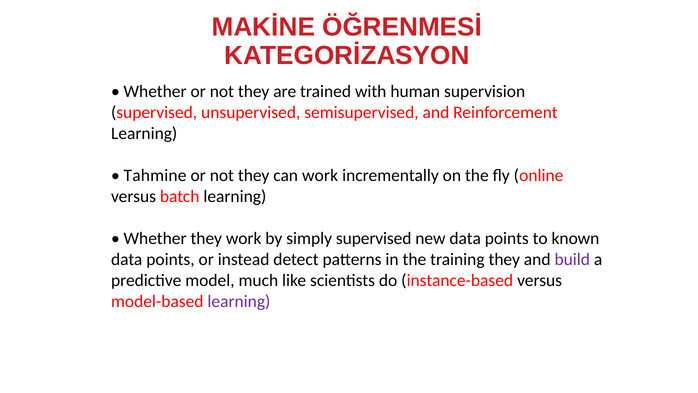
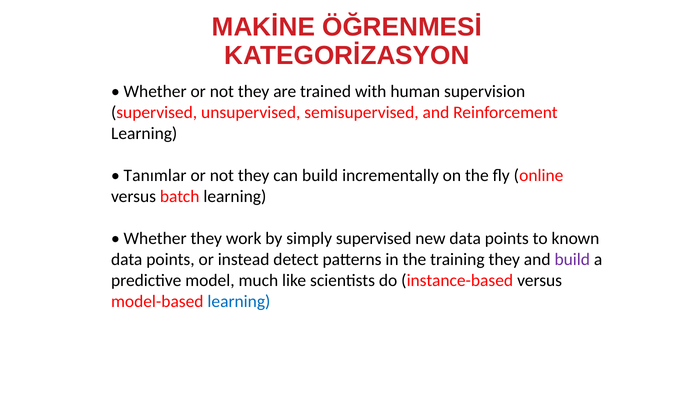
Tahmine: Tahmine -> Tanımlar
can work: work -> build
learning at (239, 301) colour: purple -> blue
